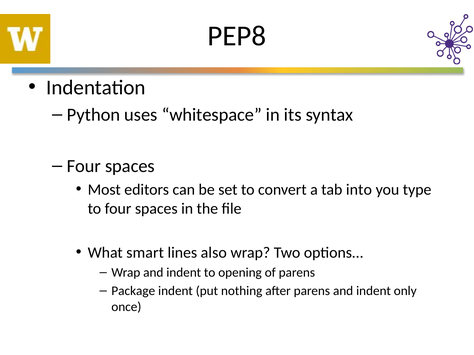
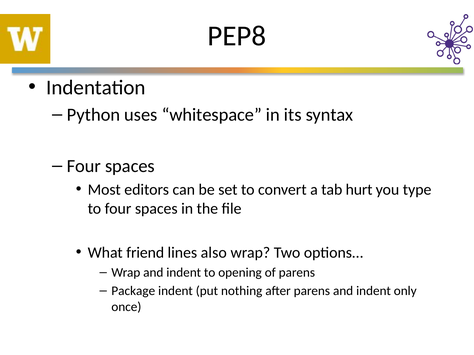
into: into -> hurt
smart: smart -> friend
